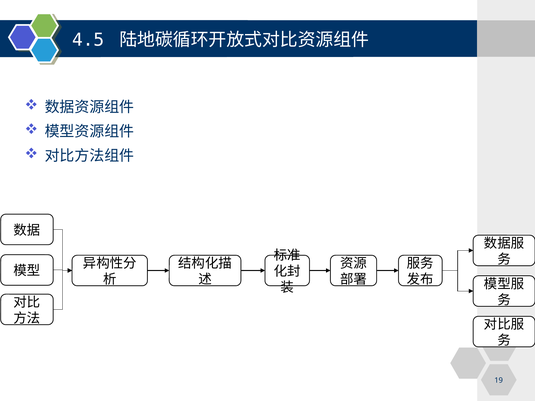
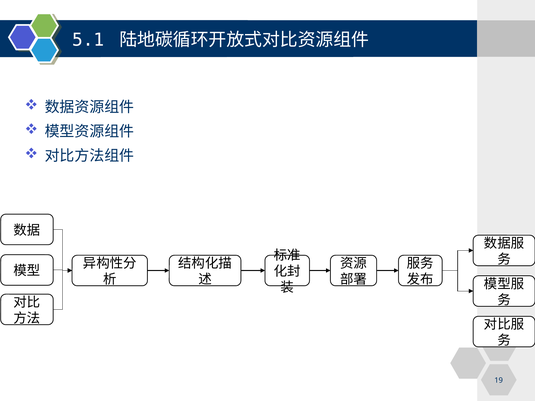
4.5: 4.5 -> 5.1
